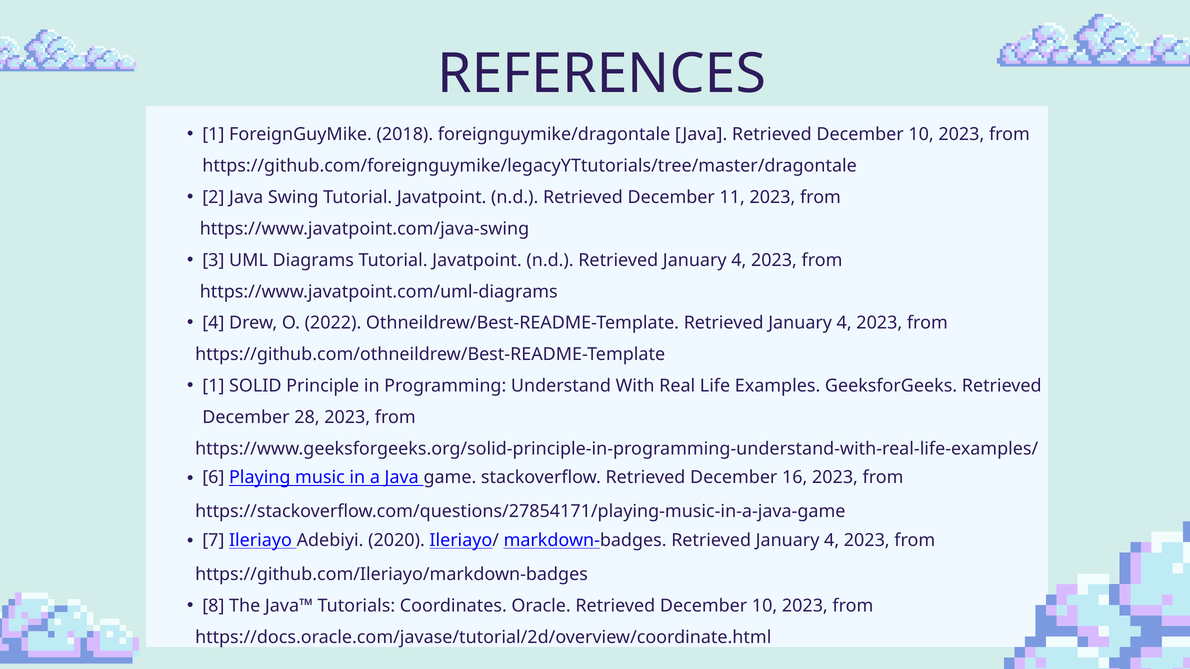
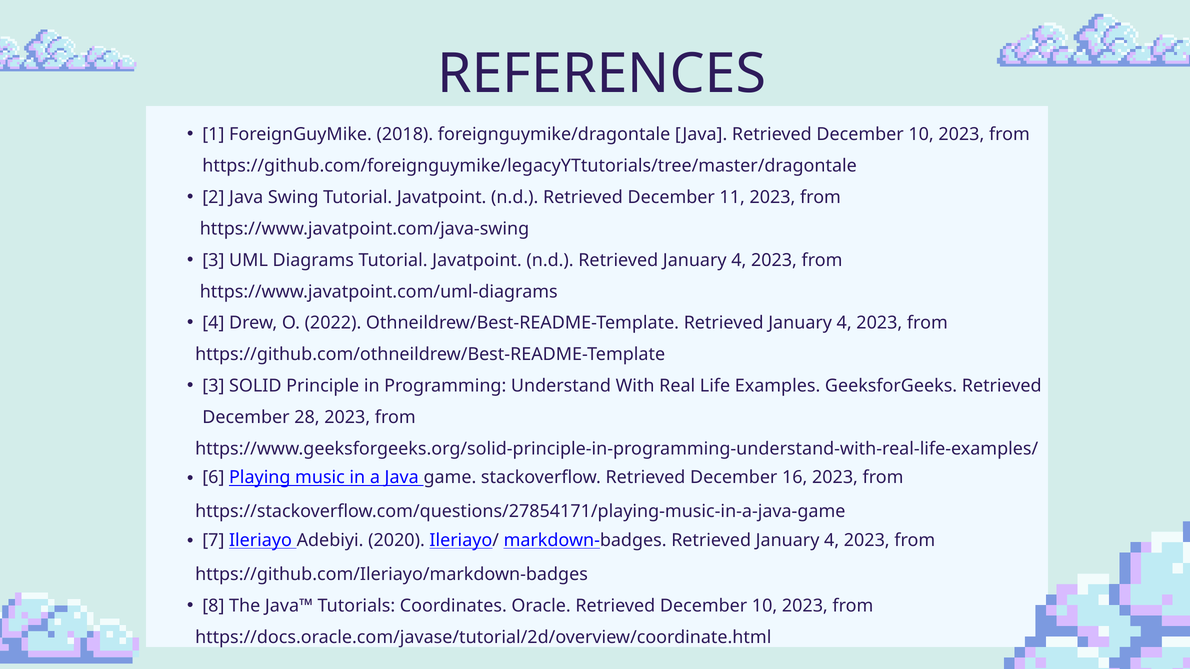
1 at (213, 386): 1 -> 3
